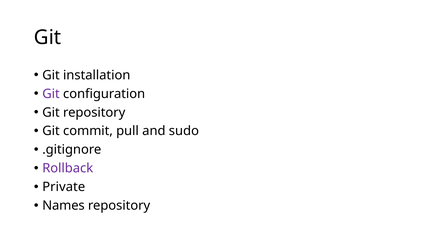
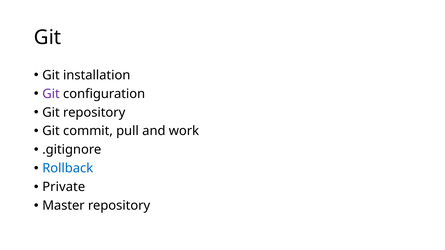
sudo: sudo -> work
Rollback colour: purple -> blue
Names: Names -> Master
